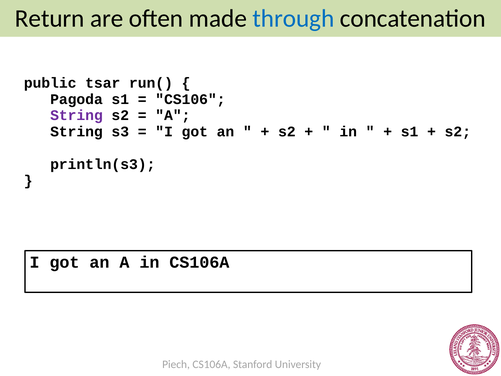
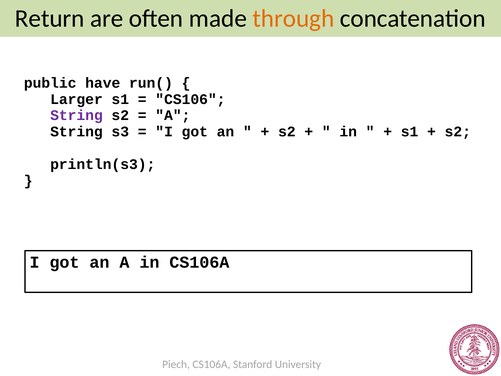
through colour: blue -> orange
tsar: tsar -> have
Pagoda: Pagoda -> Larger
